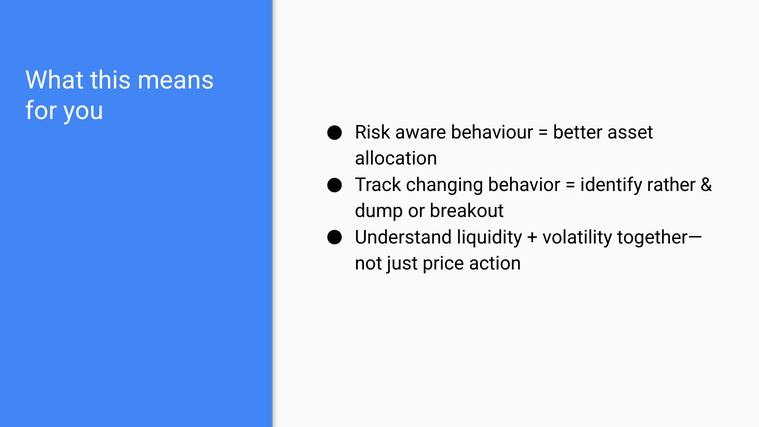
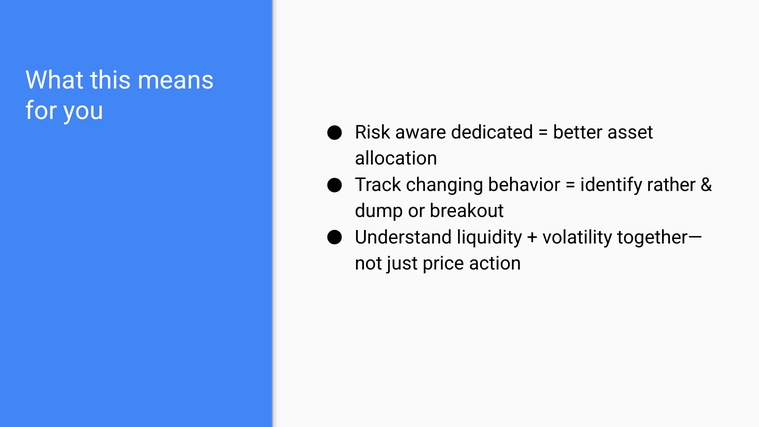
behaviour: behaviour -> dedicated
